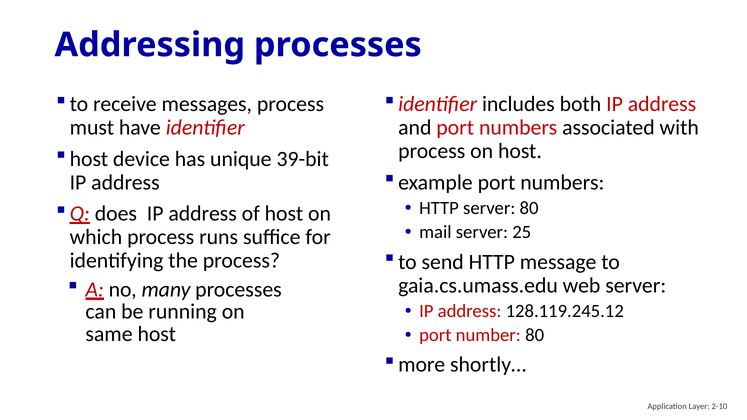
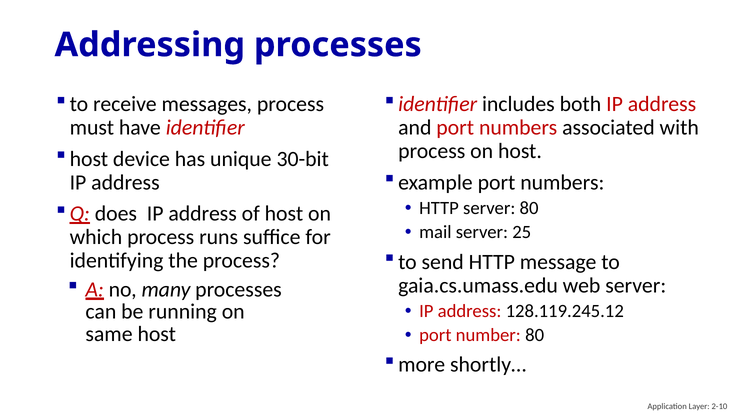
39-bit: 39-bit -> 30-bit
